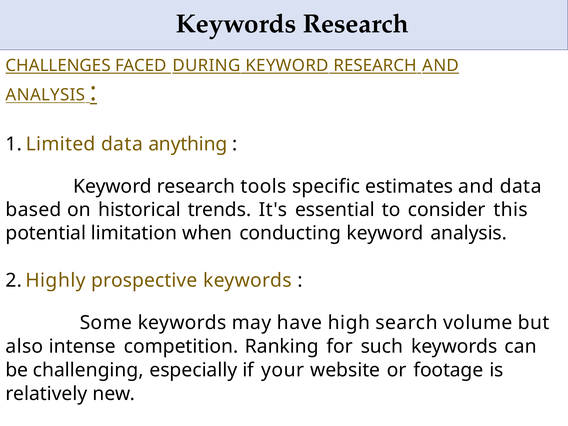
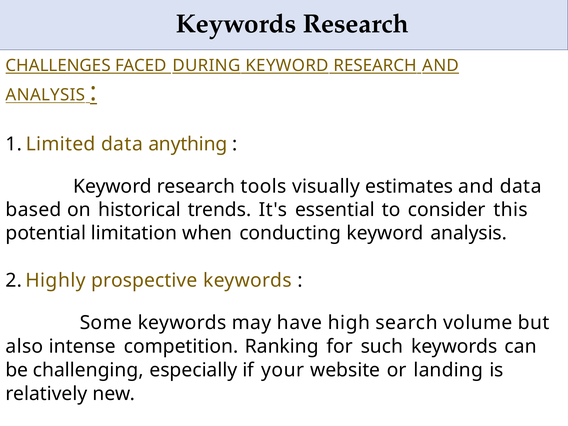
specific: specific -> visually
footage: footage -> landing
